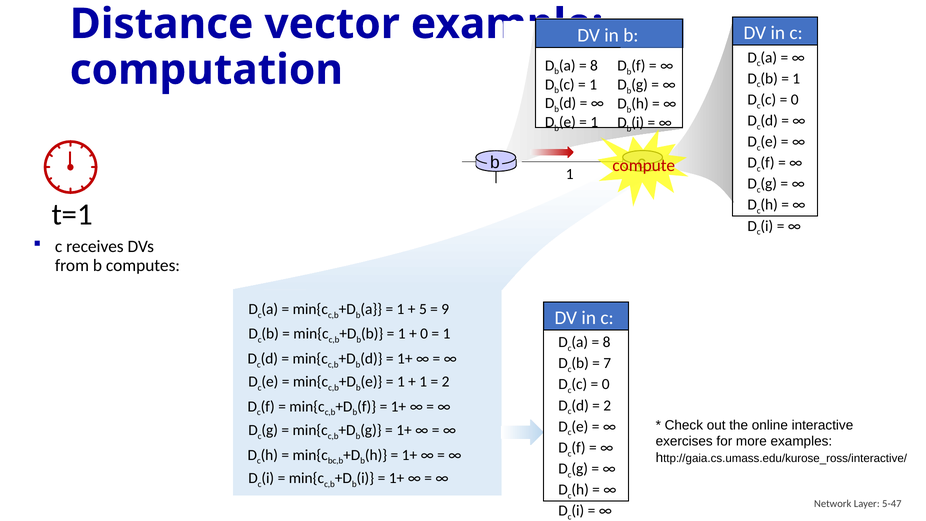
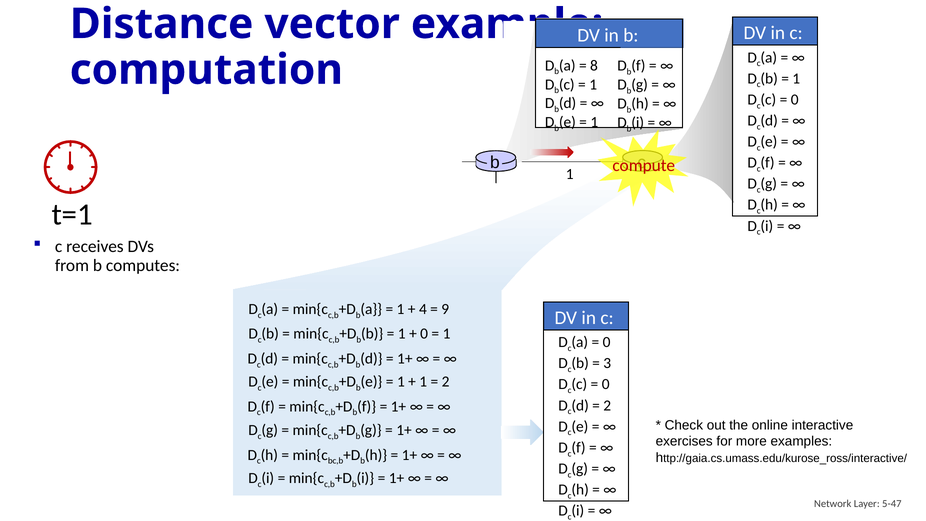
5: 5 -> 4
8 at (607, 342): 8 -> 0
7: 7 -> 3
